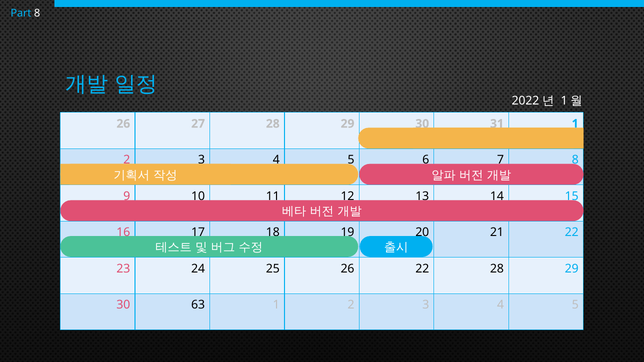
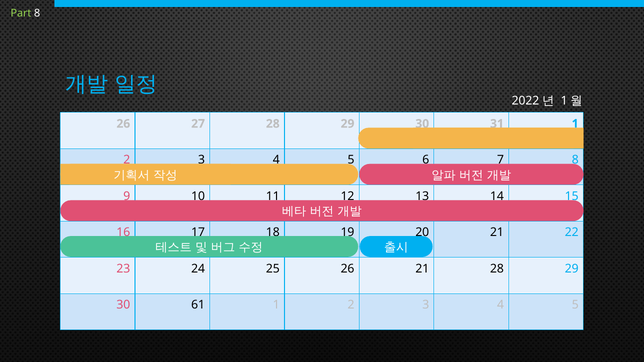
Part colour: light blue -> light green
26 22: 22 -> 21
63: 63 -> 61
